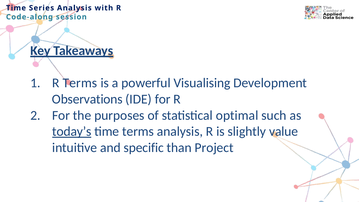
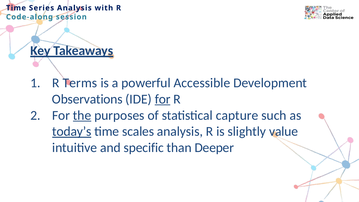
Visualising: Visualising -> Accessible
for at (163, 99) underline: none -> present
the underline: none -> present
optimal: optimal -> capture
time terms: terms -> scales
Project: Project -> Deeper
